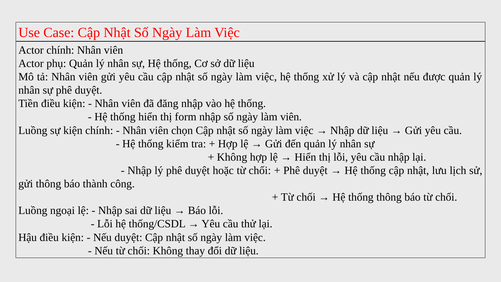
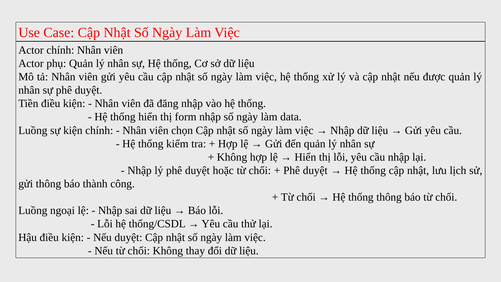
làm viên: viên -> data
